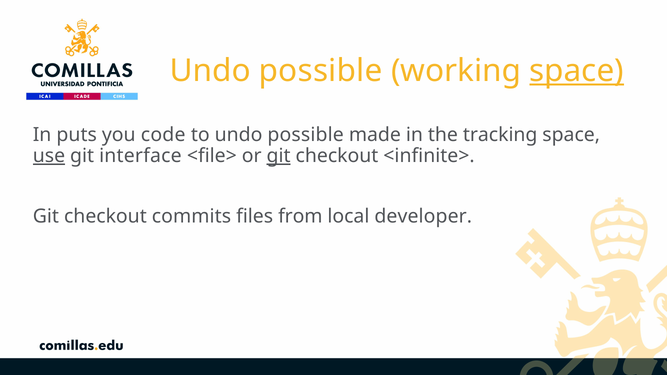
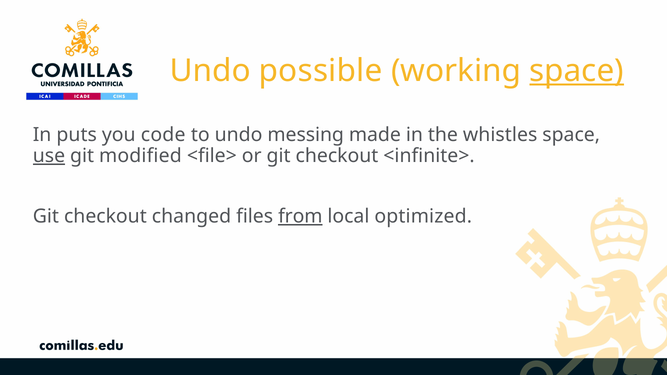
to undo possible: possible -> messing
tracking: tracking -> whistles
interface: interface -> modified
git at (279, 156) underline: present -> none
commits: commits -> changed
from underline: none -> present
developer: developer -> optimized
